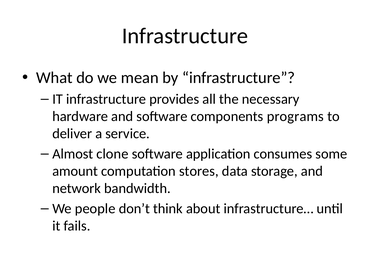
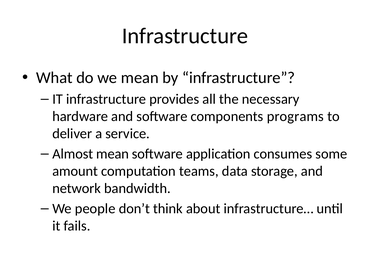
Almost clone: clone -> mean
stores: stores -> teams
